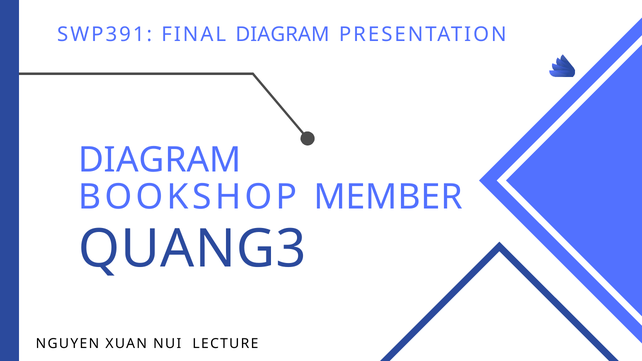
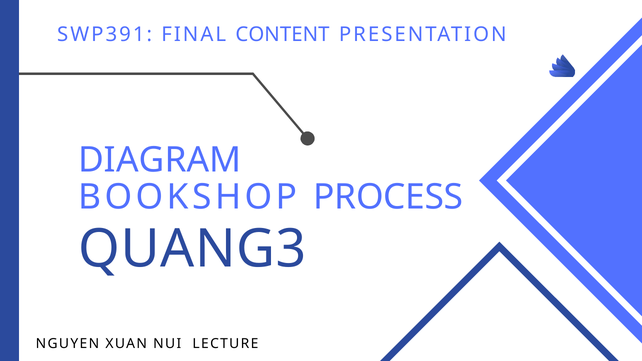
FINAL DIAGRAM: DIAGRAM -> CONTENT
MEMBER: MEMBER -> PROCESS
